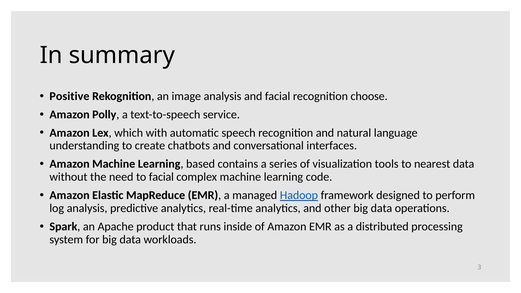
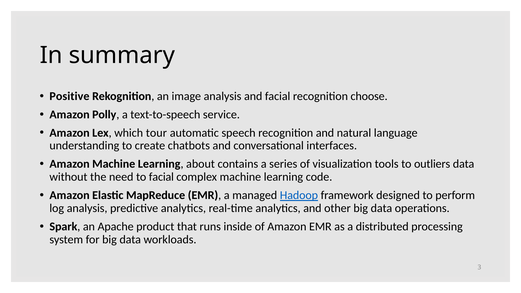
with: with -> tour
based: based -> about
nearest: nearest -> outliers
